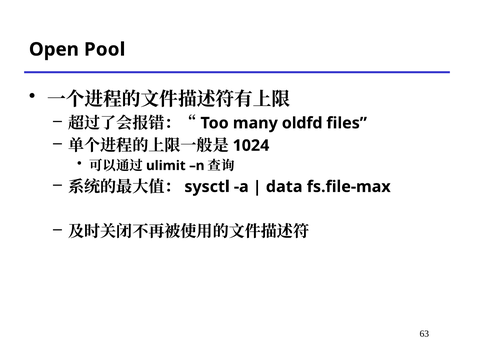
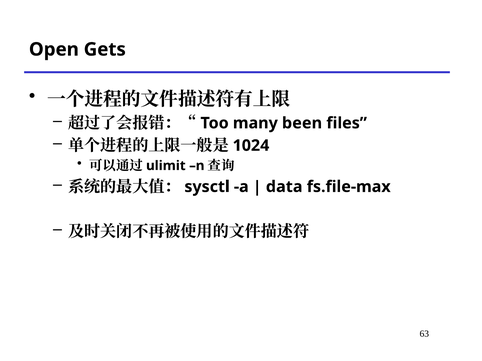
Pool: Pool -> Gets
oldfd: oldfd -> been
